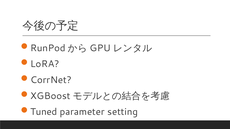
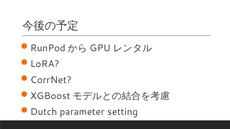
Tuned: Tuned -> Dutch
